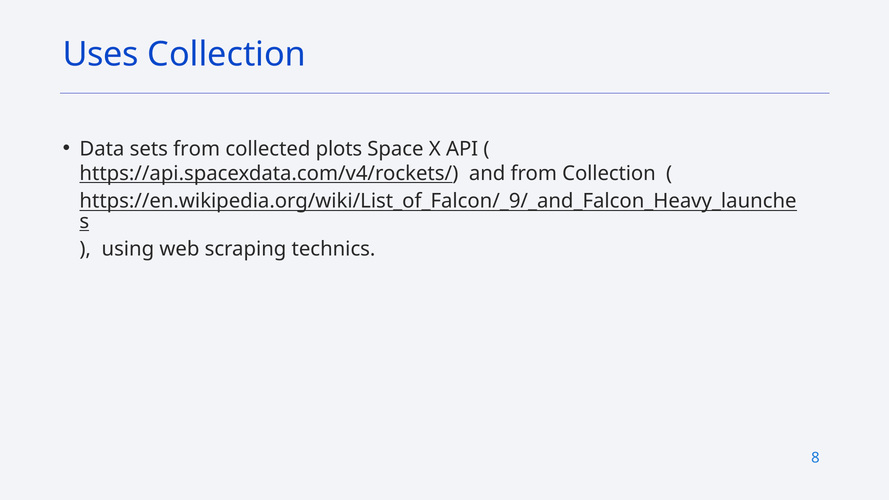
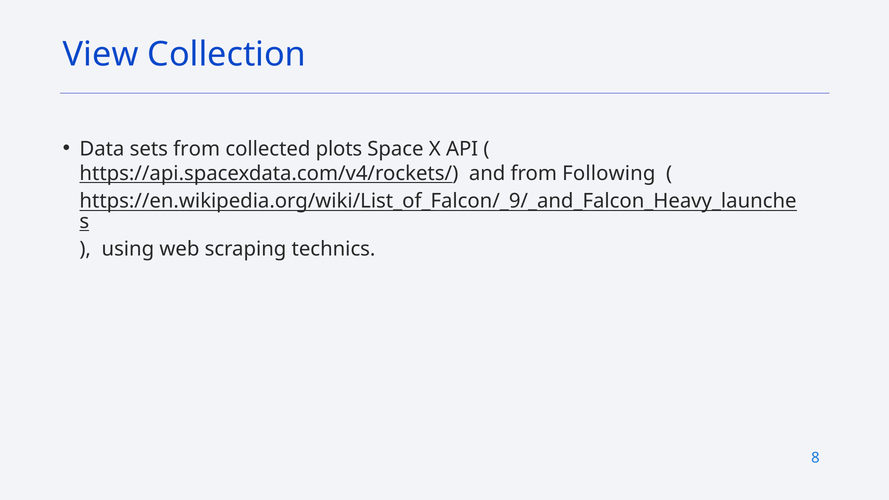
Uses: Uses -> View
from Collection: Collection -> Following
